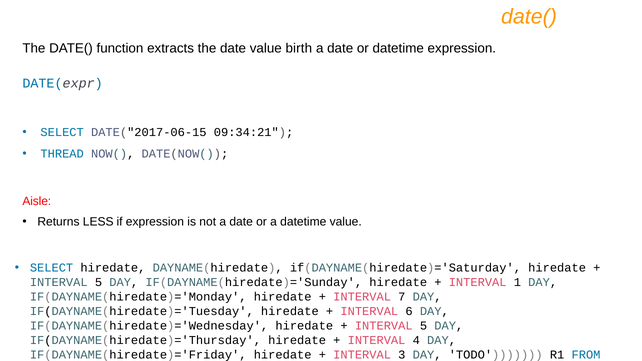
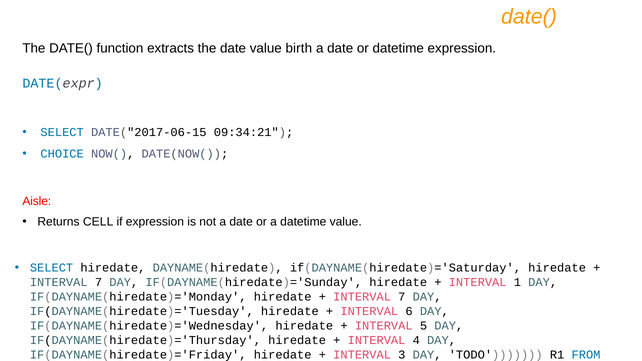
THREAD: THREAD -> CHOICE
LESS: LESS -> CELL
5 at (98, 282): 5 -> 7
